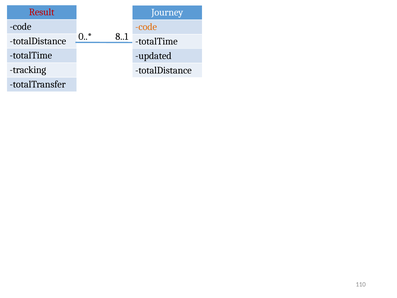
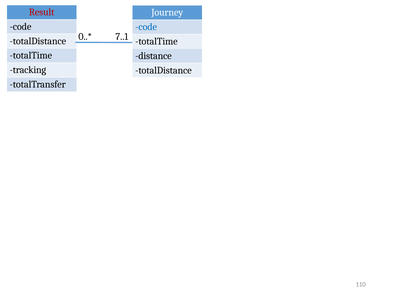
code at (146, 27) colour: orange -> blue
8..1: 8..1 -> 7..1
updated: updated -> distance
